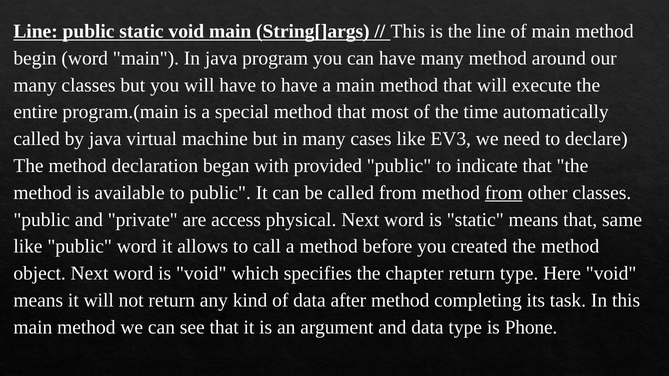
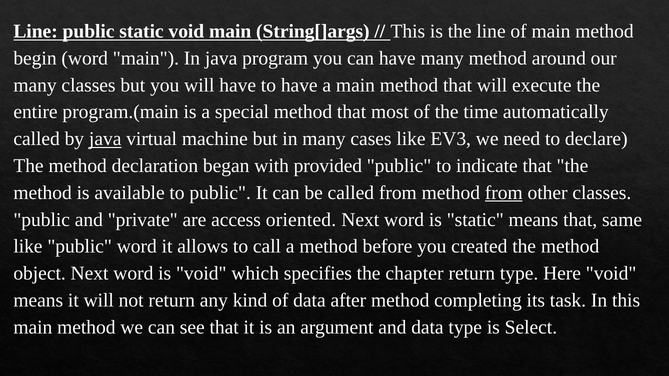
java at (105, 139) underline: none -> present
physical: physical -> oriented
Phone: Phone -> Select
